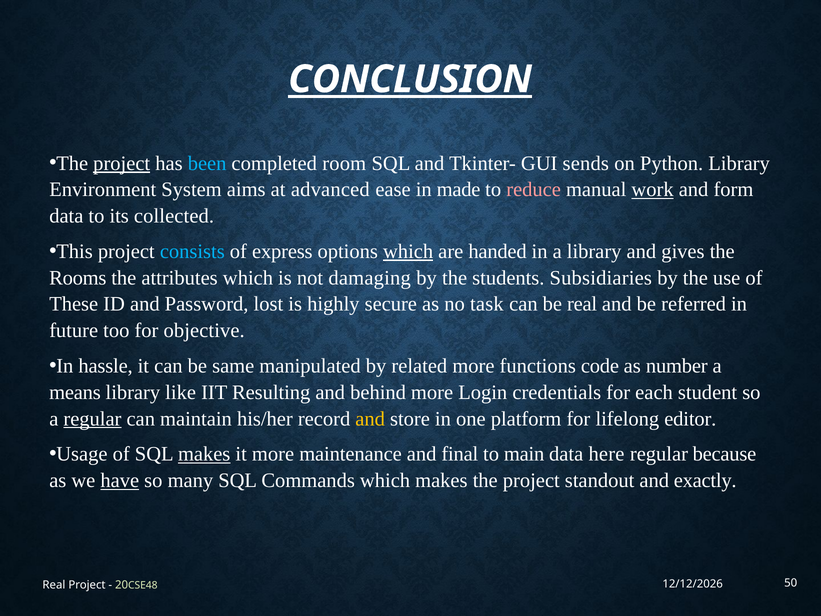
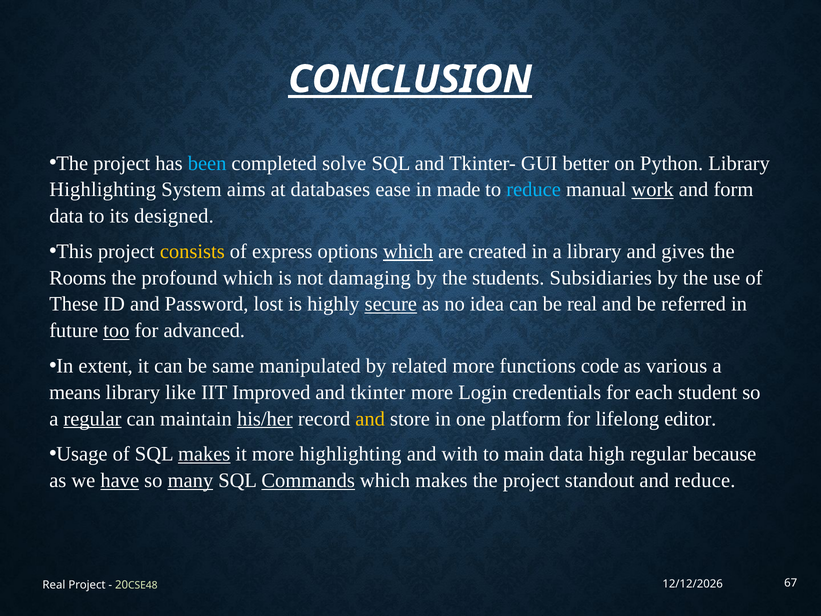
project at (122, 163) underline: present -> none
room: room -> solve
sends: sends -> better
Environment at (103, 190): Environment -> Highlighting
advanced: advanced -> databases
reduce at (534, 190) colour: pink -> light blue
collected: collected -> designed
consists colour: light blue -> yellow
handed: handed -> created
attributes: attributes -> profound
secure underline: none -> present
task: task -> idea
too underline: none -> present
objective: objective -> advanced
hassle: hassle -> extent
number: number -> various
Resulting: Resulting -> Improved
behind: behind -> tkinter
his/her underline: none -> present
more maintenance: maintenance -> highlighting
final: final -> with
here: here -> high
many underline: none -> present
Commands underline: none -> present
and exactly: exactly -> reduce
50: 50 -> 67
